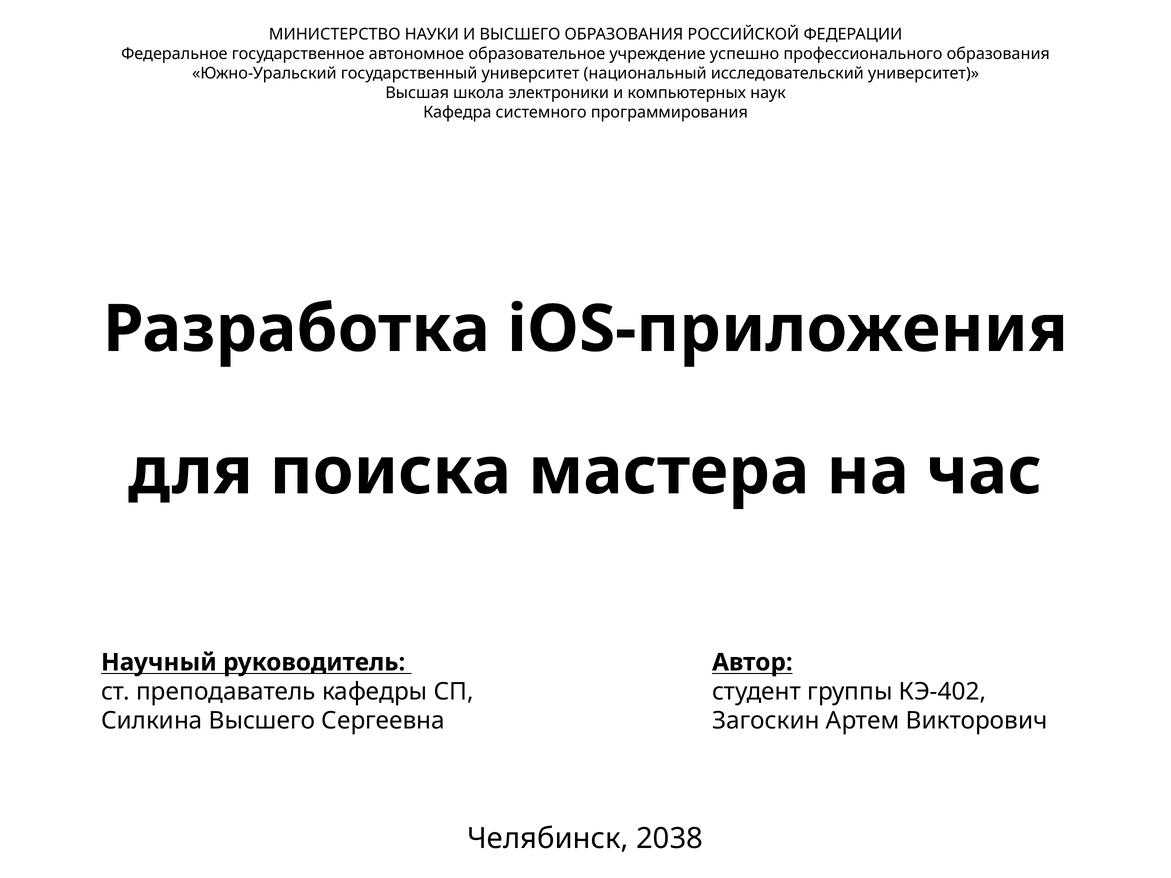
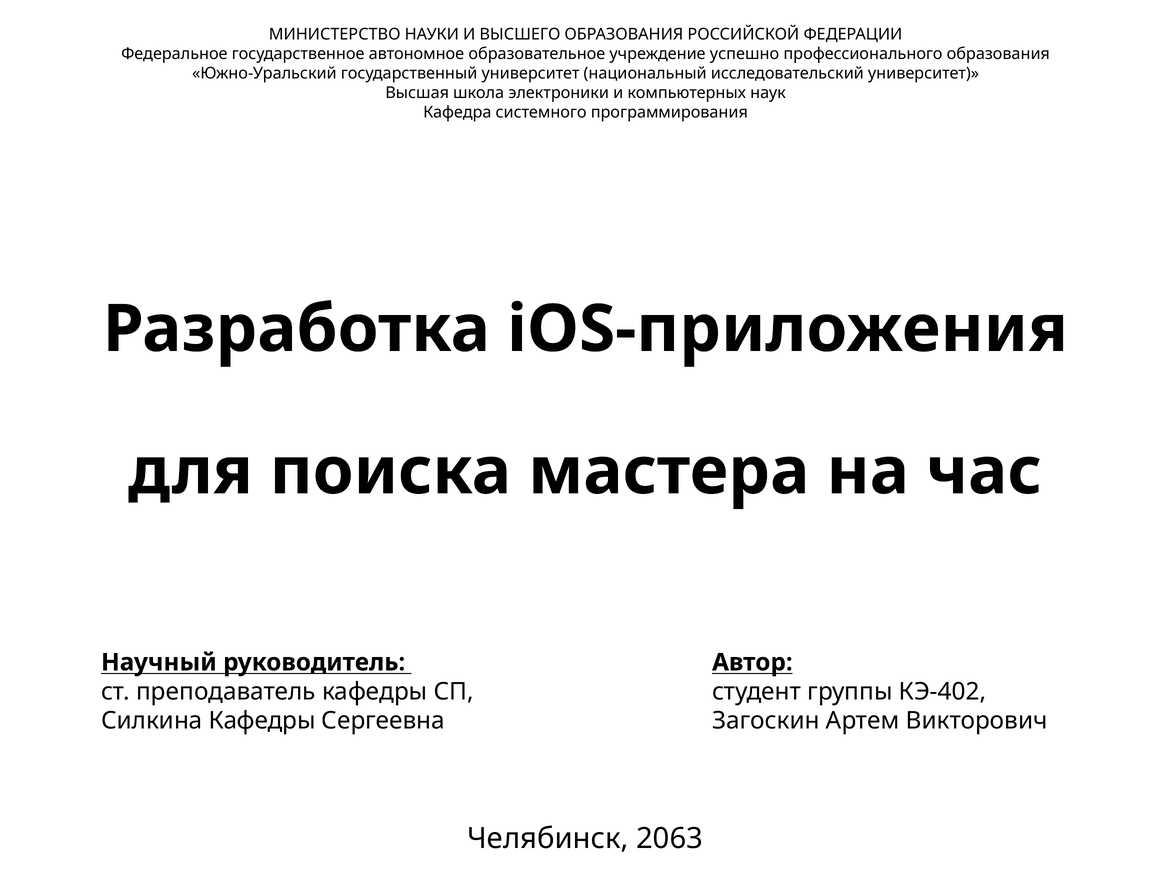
Силкина Высшего: Высшего -> Кафедры
2038: 2038 -> 2063
